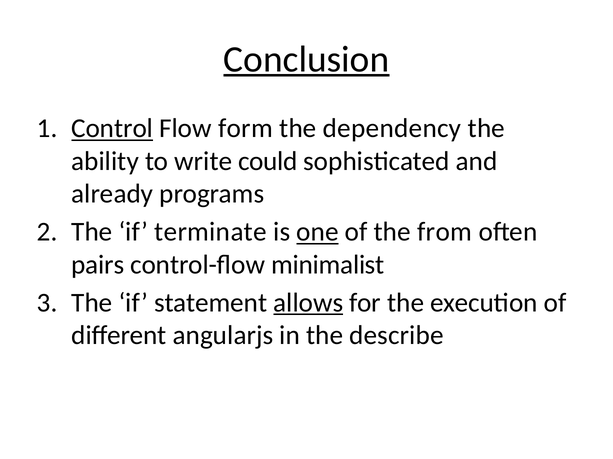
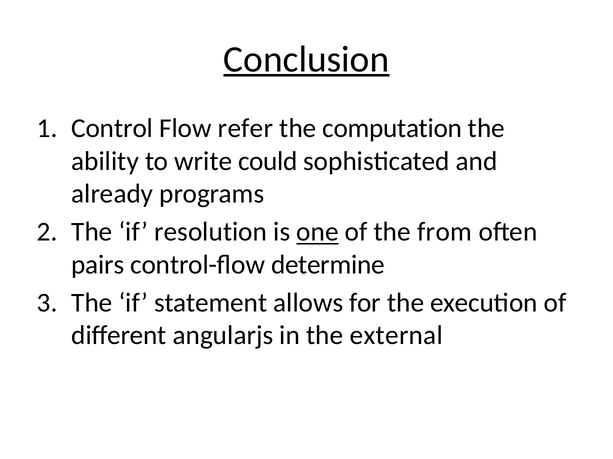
Control underline: present -> none
form: form -> refer
dependency: dependency -> computation
terminate: terminate -> resolution
minimalist: minimalist -> determine
allows underline: present -> none
describe: describe -> external
